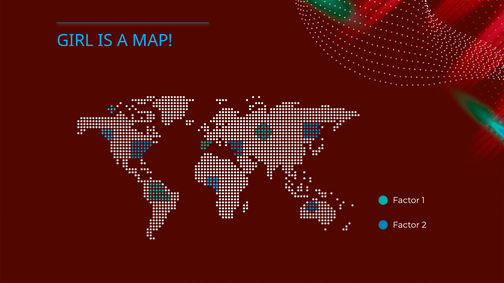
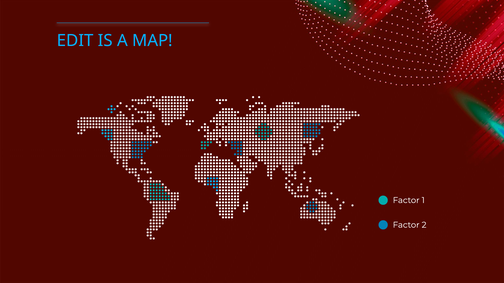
GIRL: GIRL -> EDIT
